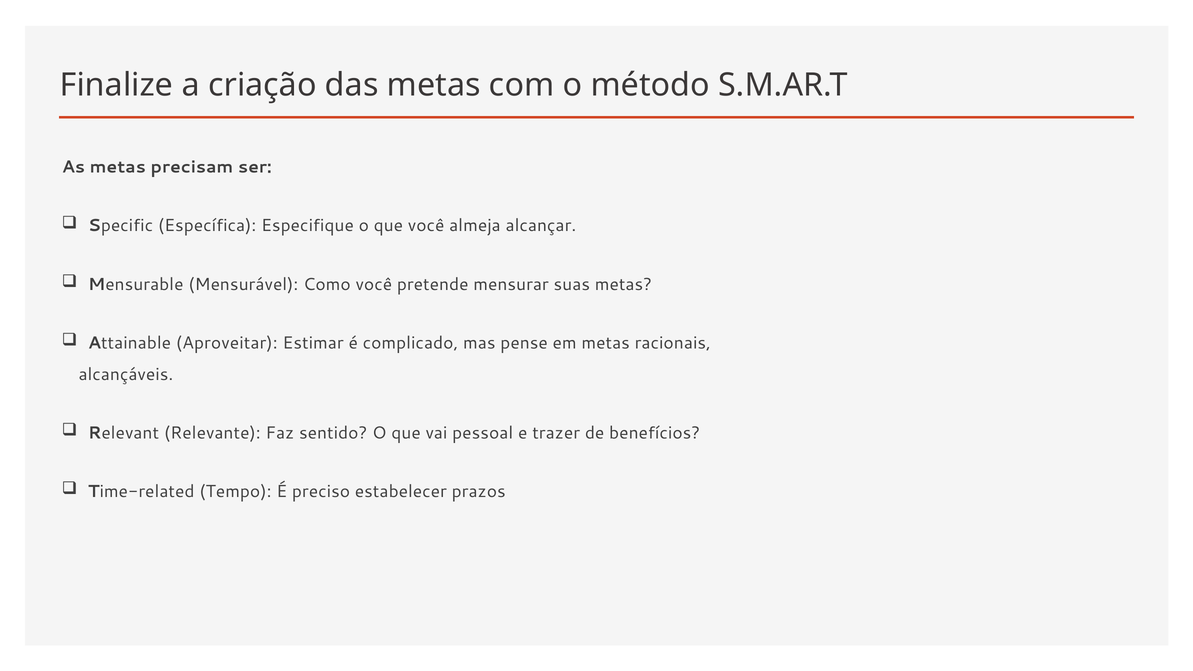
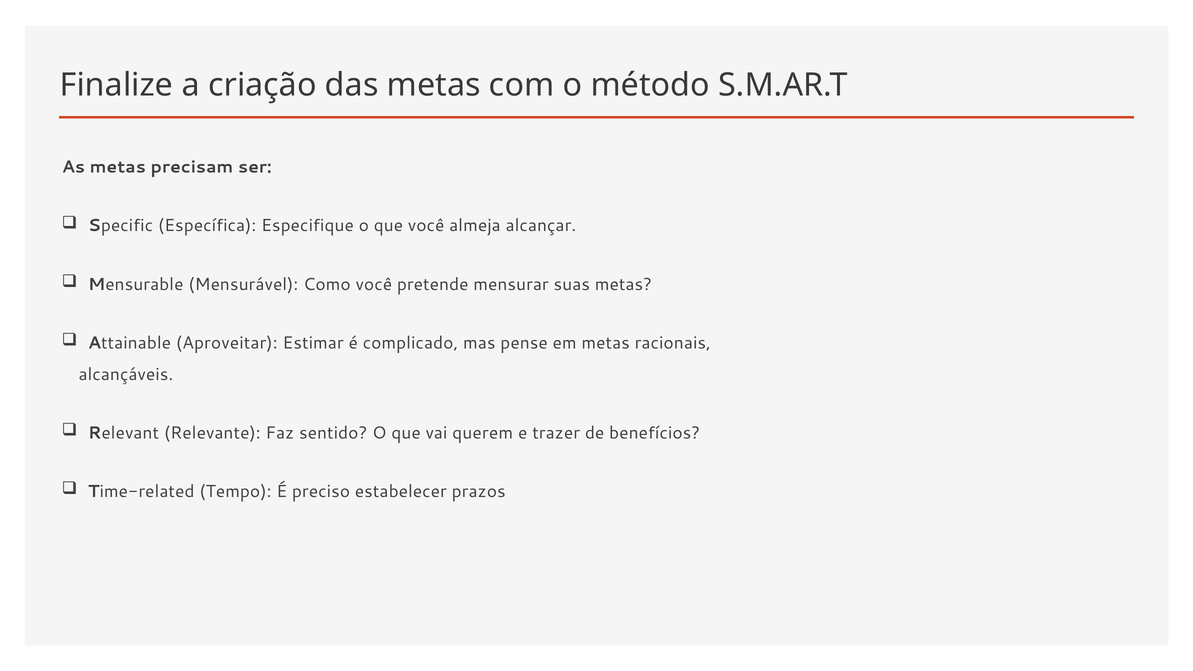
pessoal: pessoal -> querem
